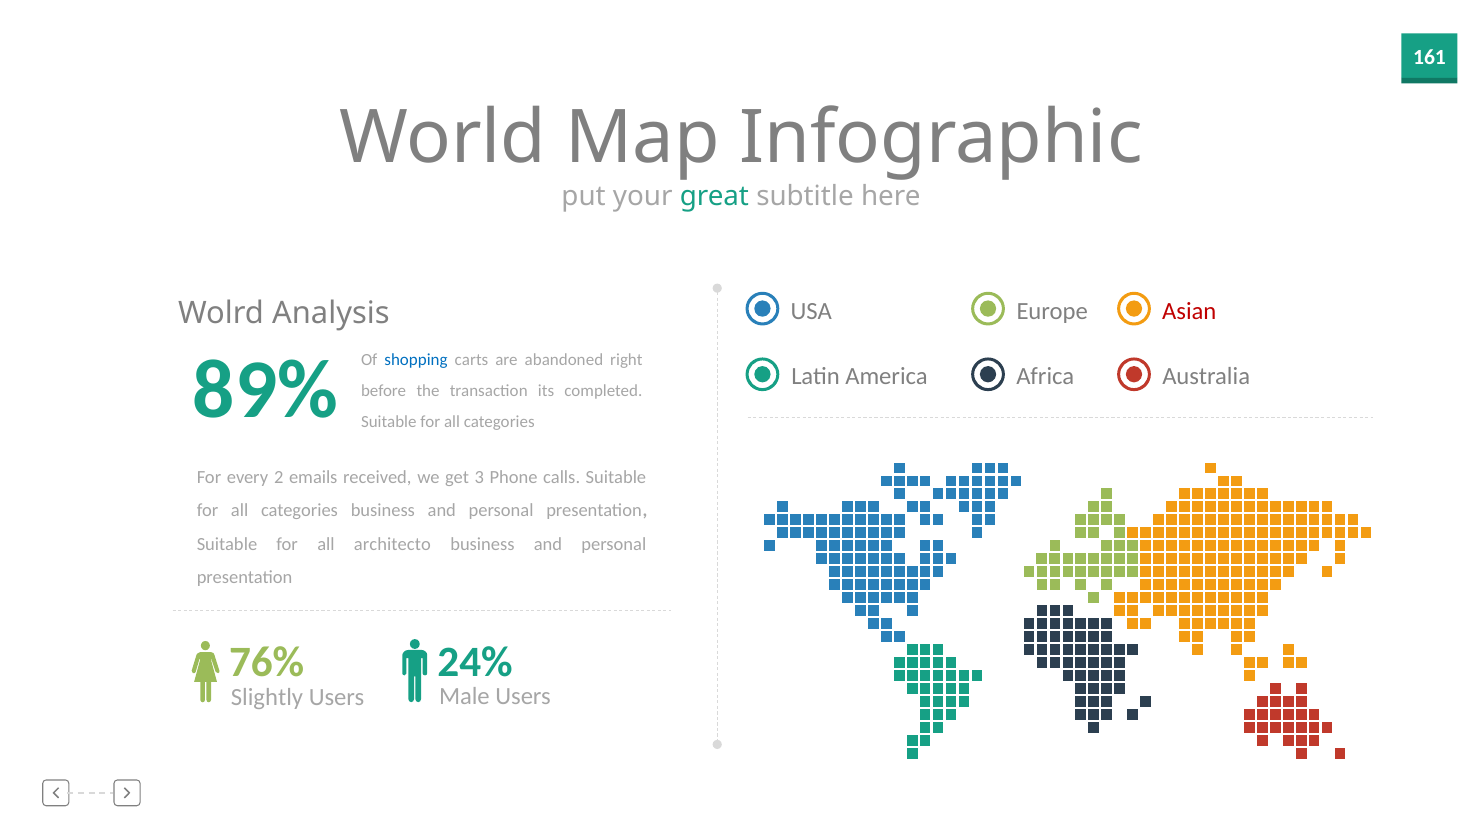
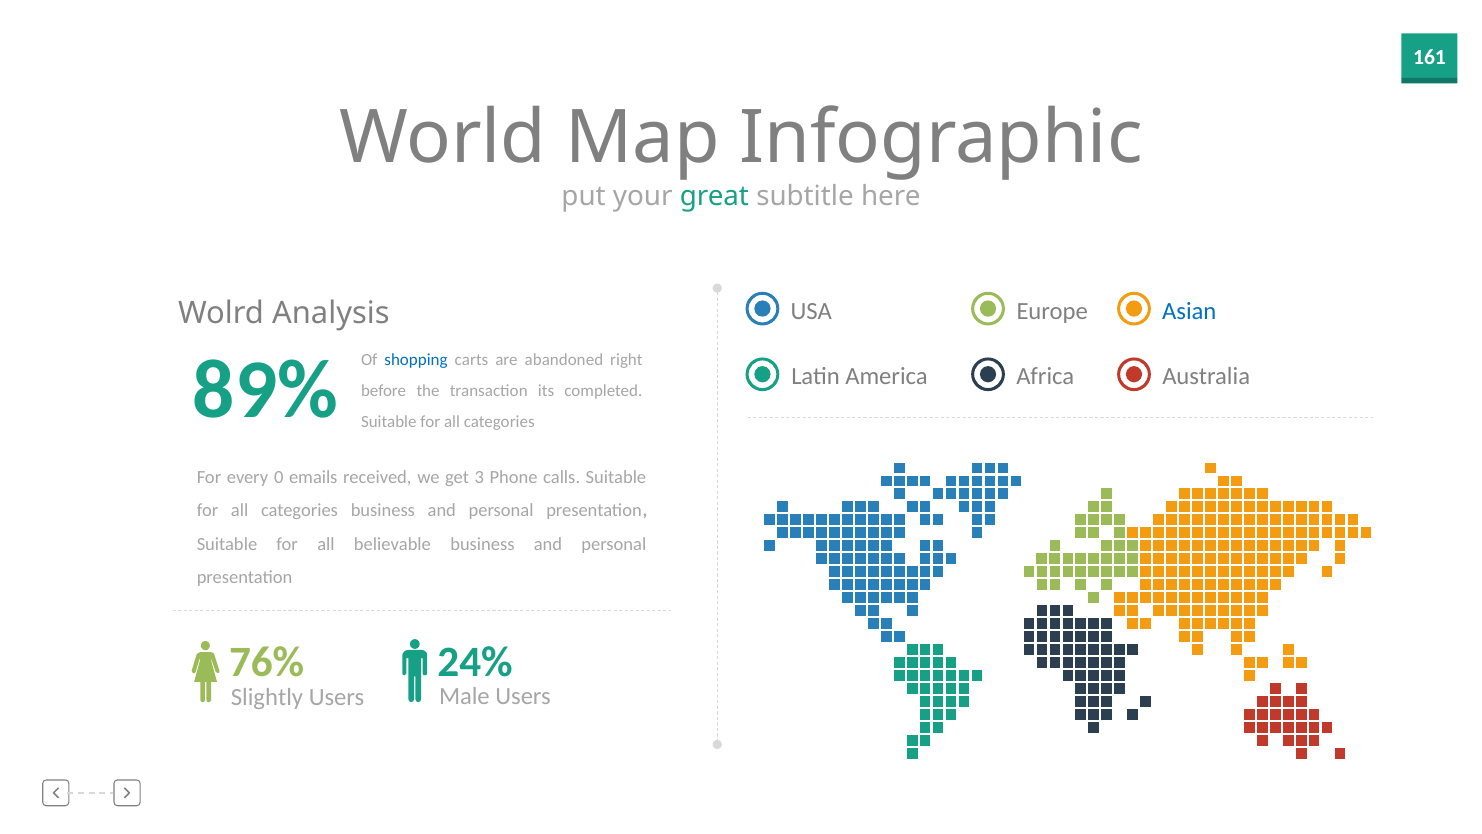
Asian colour: red -> blue
2: 2 -> 0
architecto: architecto -> believable
